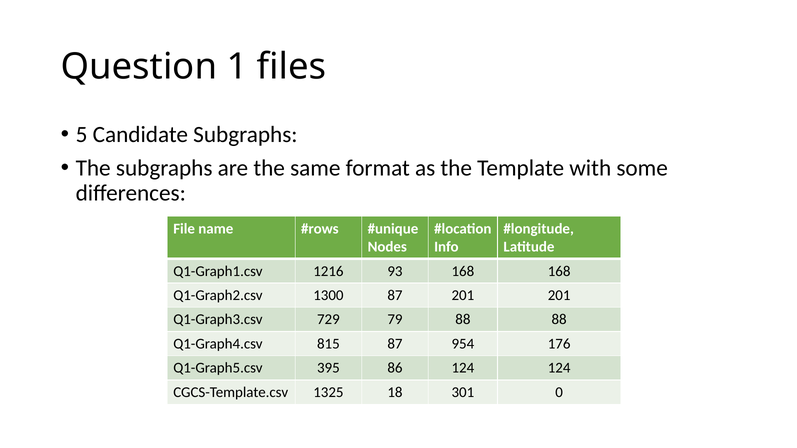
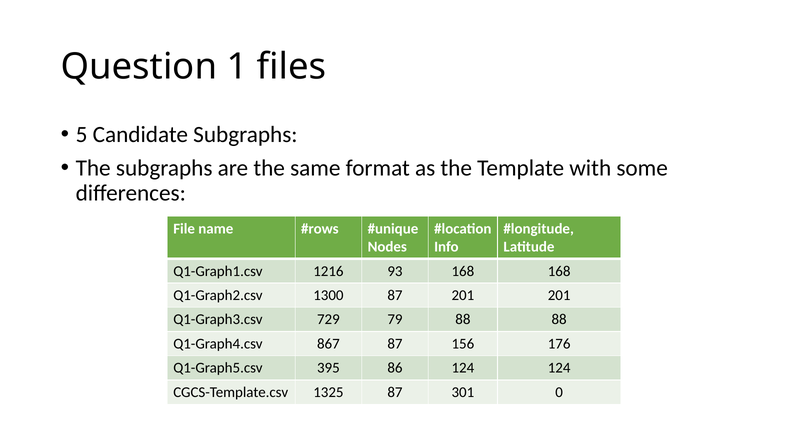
815: 815 -> 867
954: 954 -> 156
1325 18: 18 -> 87
